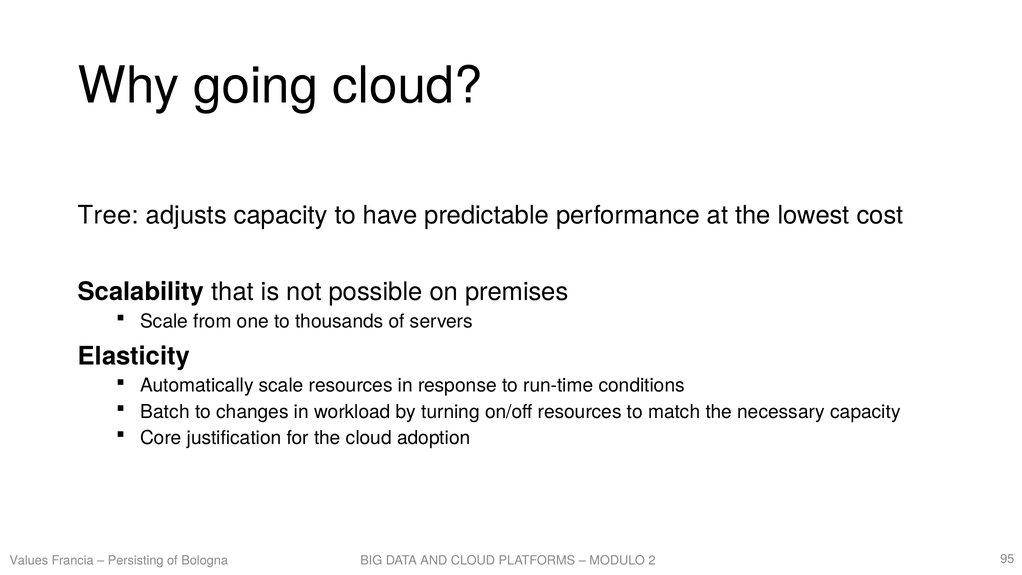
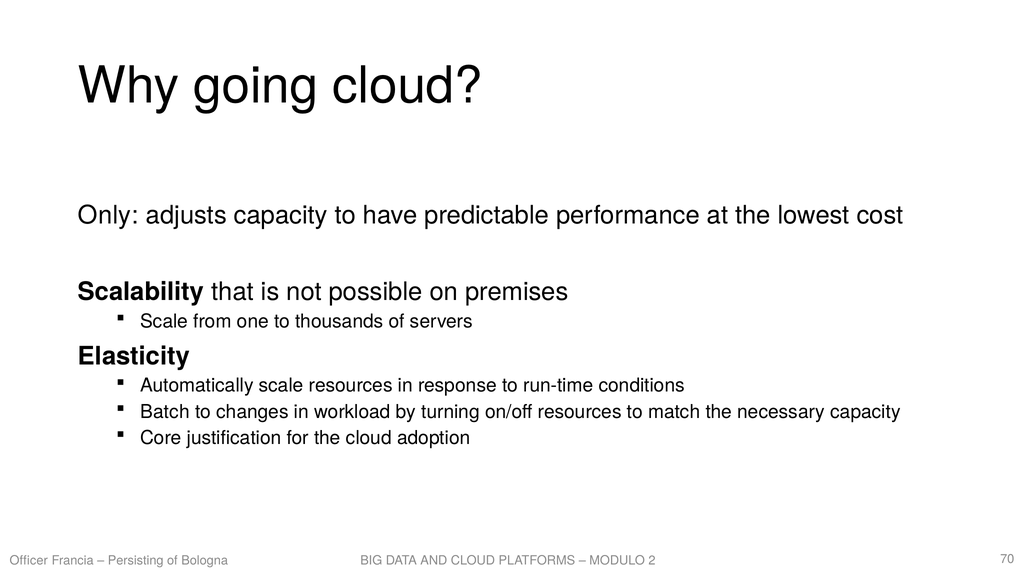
Tree: Tree -> Only
Values: Values -> Officer
95: 95 -> 70
